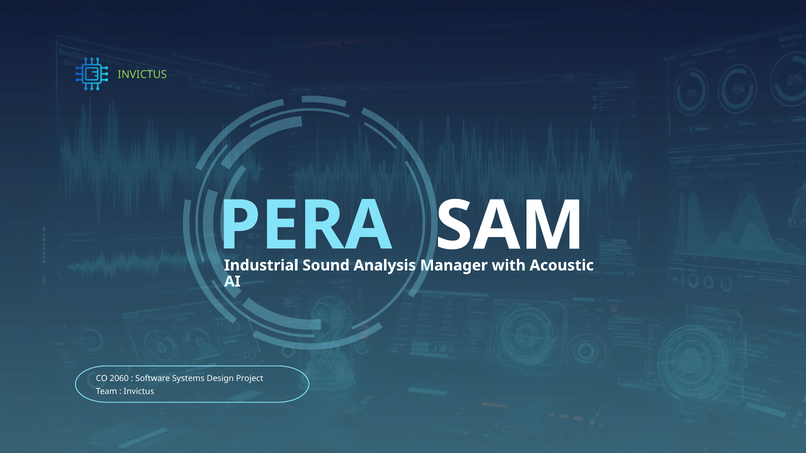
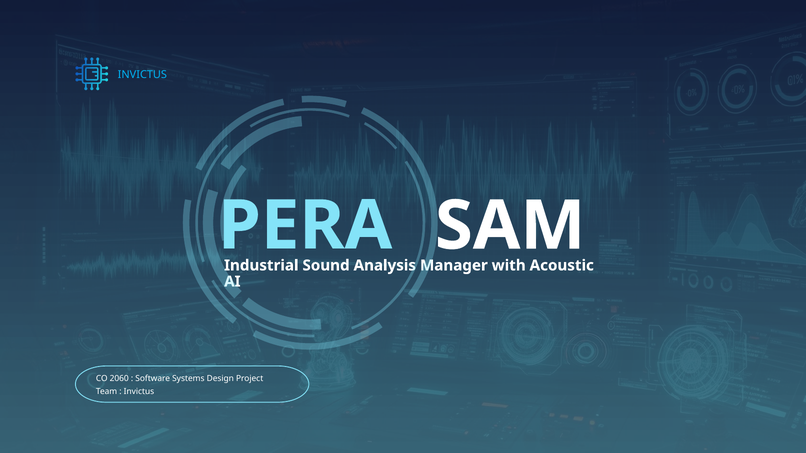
INVICTUS at (142, 75) colour: light green -> light blue
